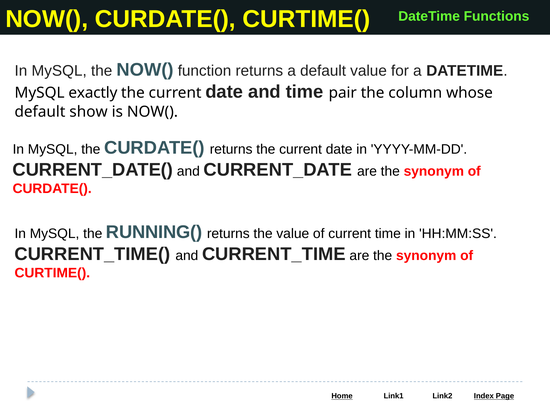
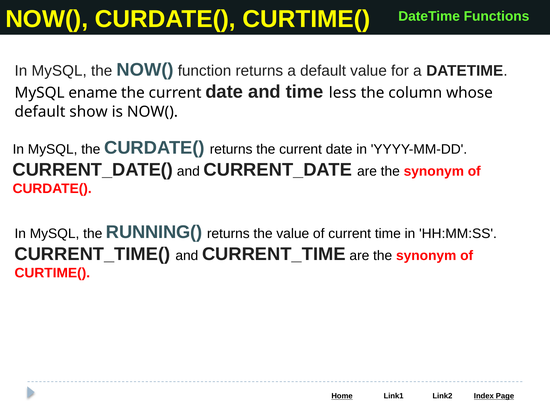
exactly: exactly -> ename
pair: pair -> less
